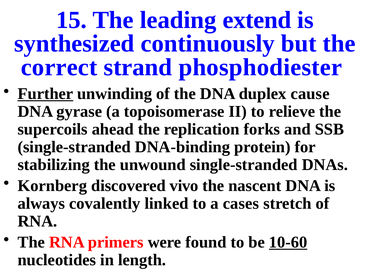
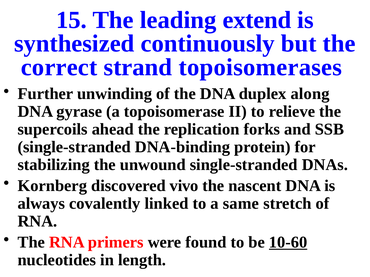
phosphodiester: phosphodiester -> topoisomerases
Further underline: present -> none
cause: cause -> along
cases: cases -> same
